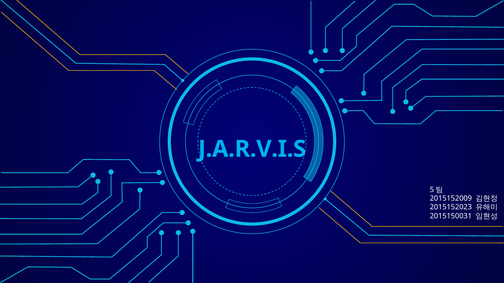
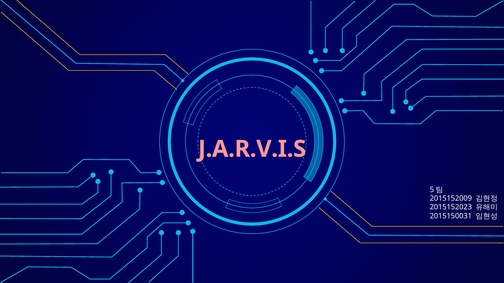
J.A.R.V.I.S colour: light blue -> pink
